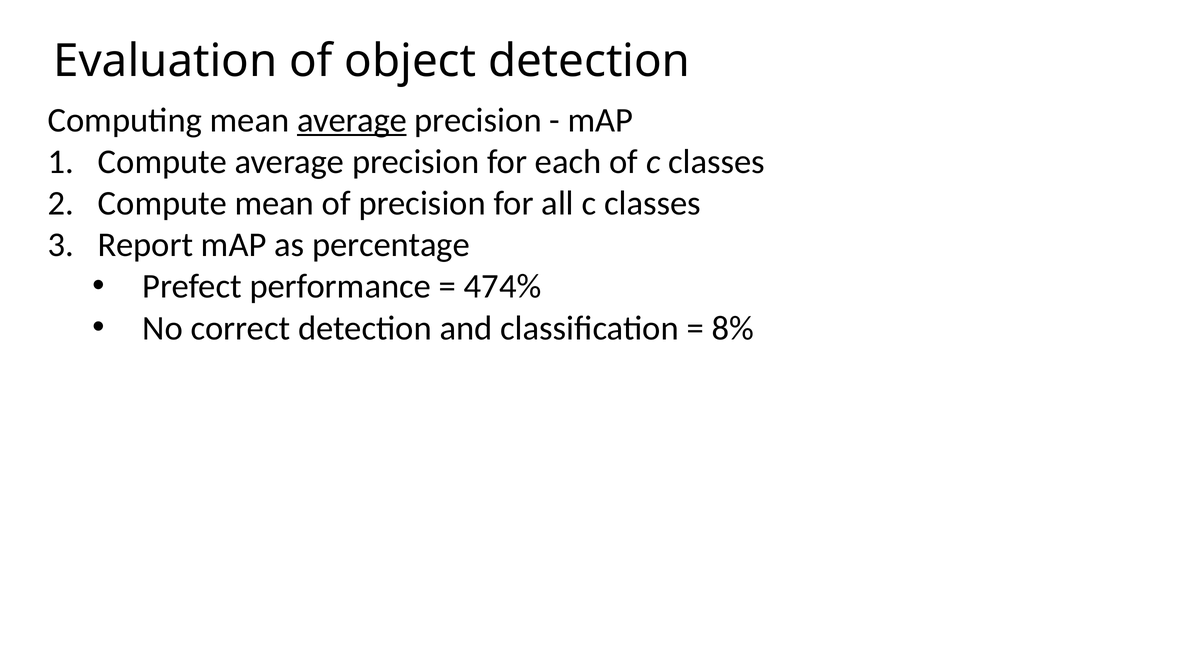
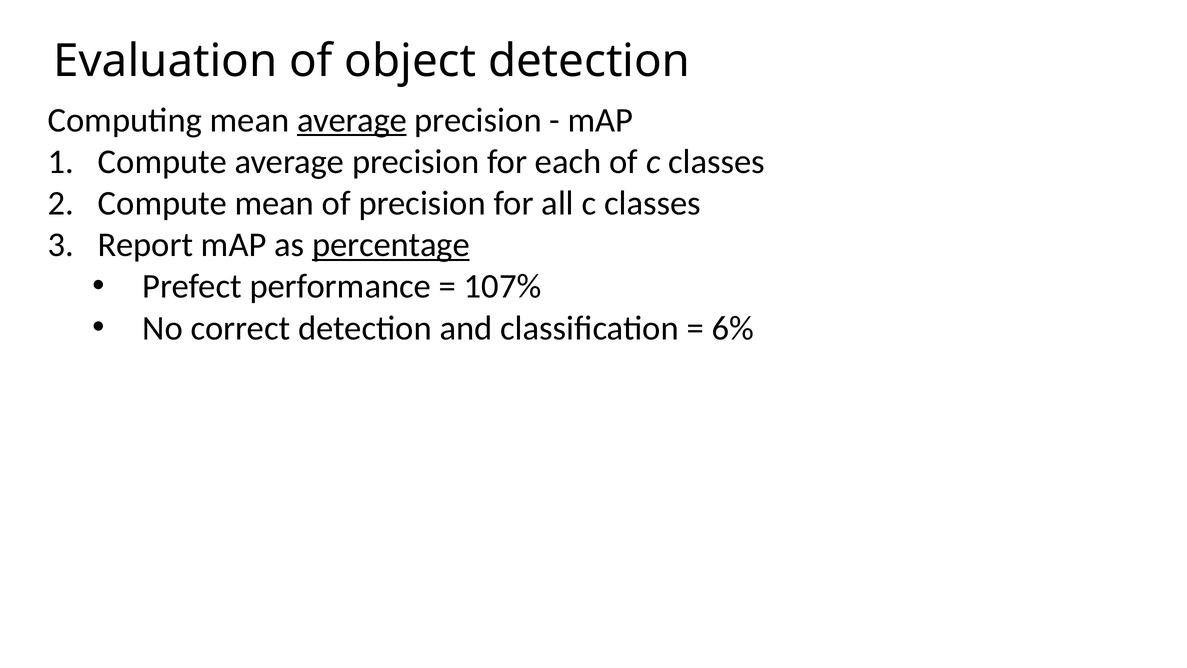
percentage underline: none -> present
474%: 474% -> 107%
8%: 8% -> 6%
